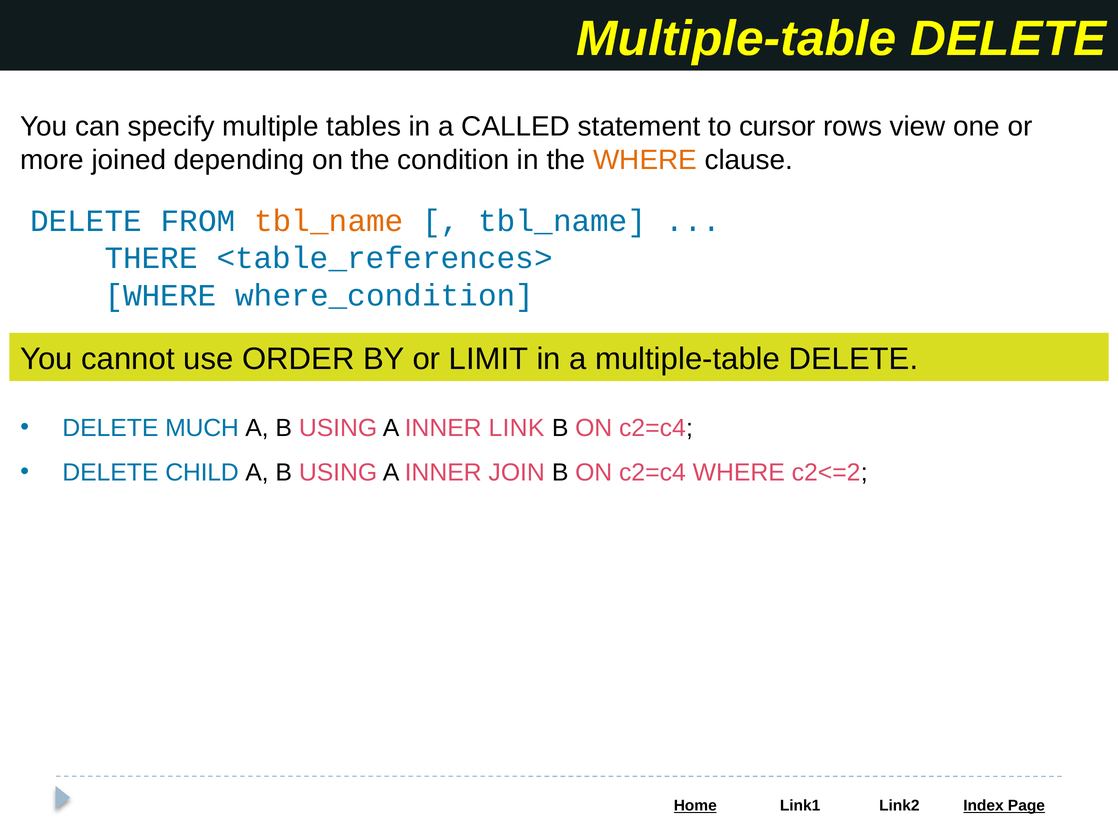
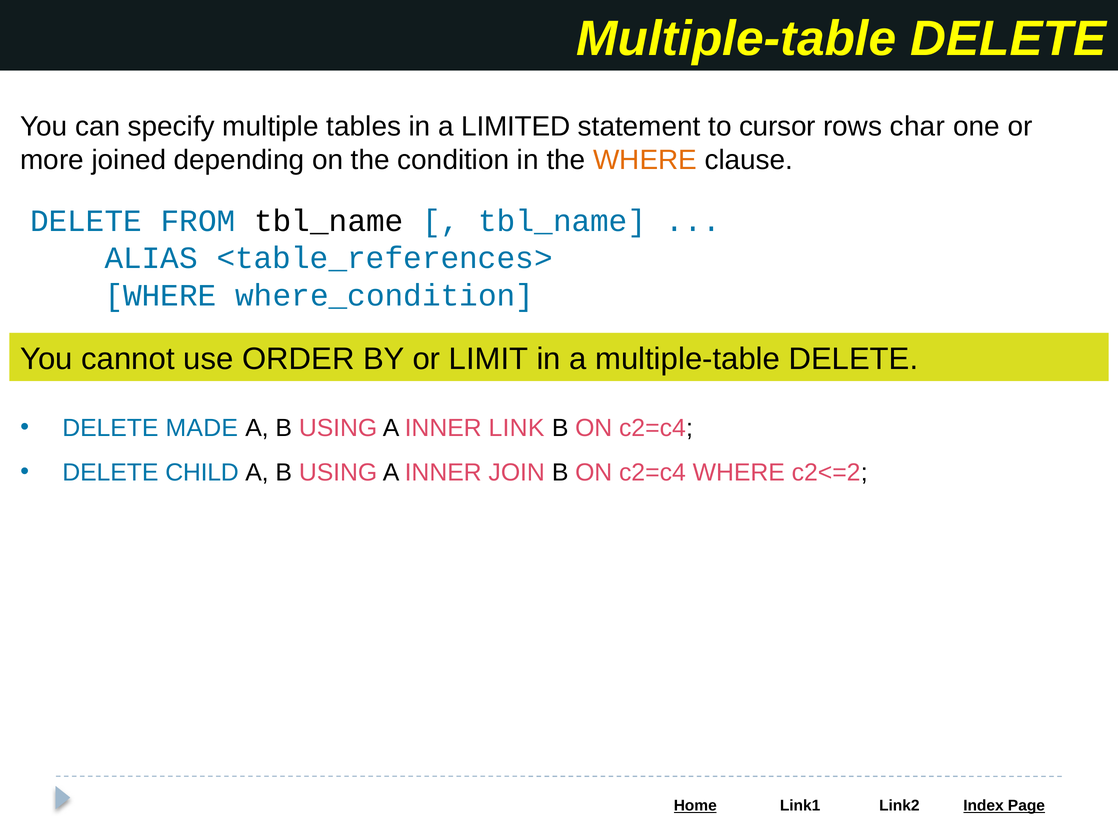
CALLED: CALLED -> LIMITED
view: view -> char
tbl_name at (329, 221) colour: orange -> black
THERE: THERE -> ALIAS
MUCH: MUCH -> MADE
